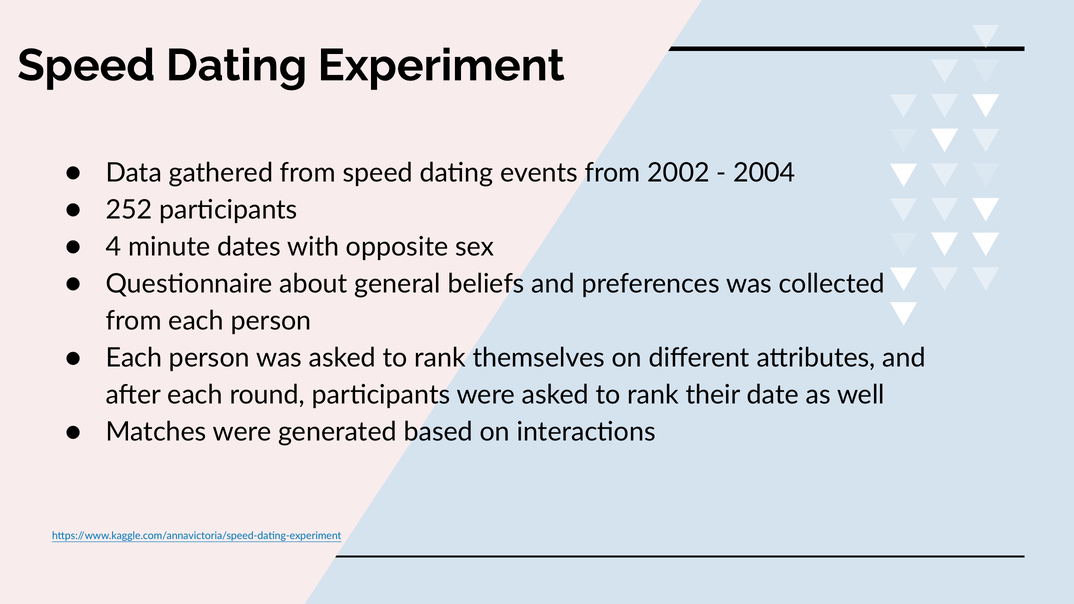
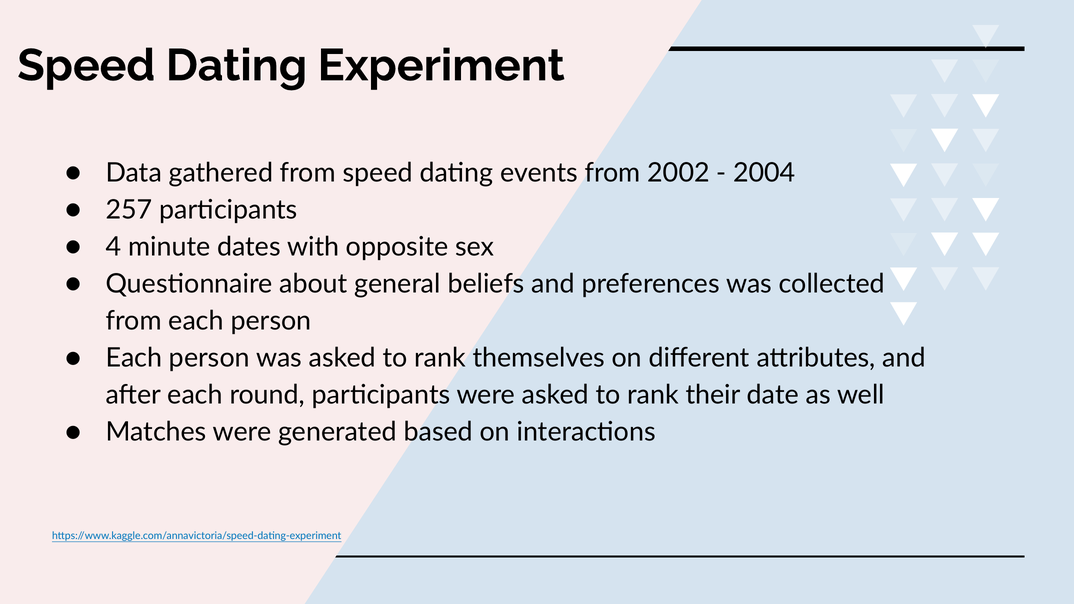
252: 252 -> 257
